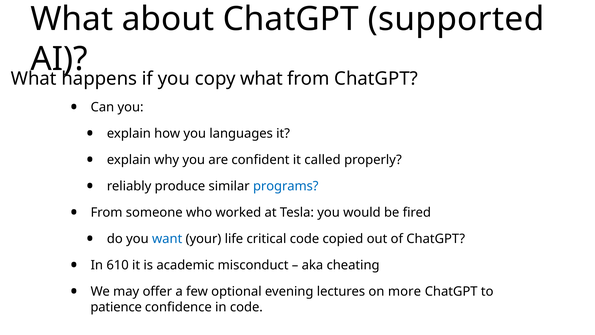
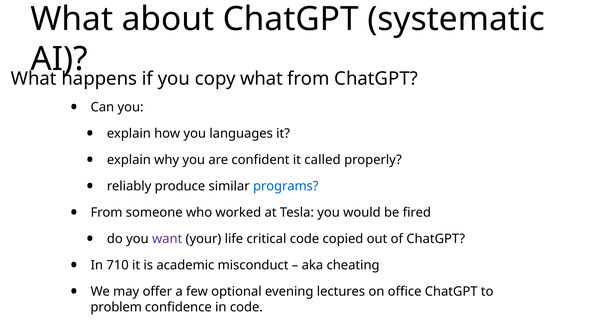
supported: supported -> systematic
want colour: blue -> purple
610: 610 -> 710
more: more -> office
patience: patience -> problem
